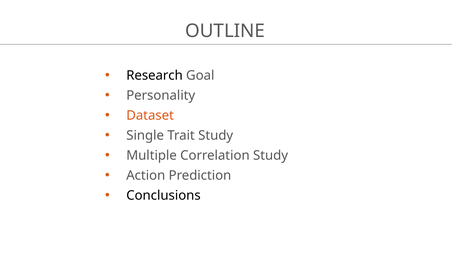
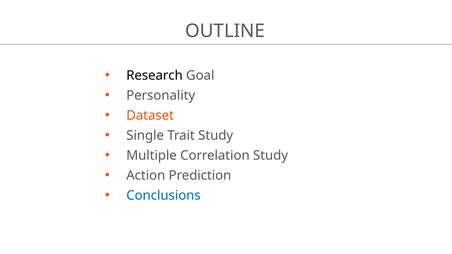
Conclusions colour: black -> blue
